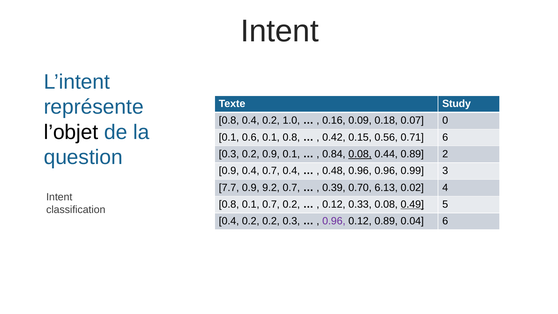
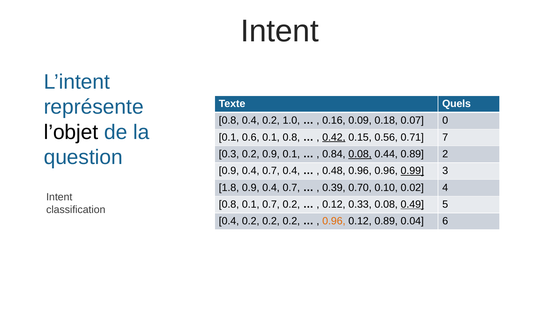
Study: Study -> Quels
0.42 underline: none -> present
0.71 6: 6 -> 7
0.99 underline: none -> present
7.7: 7.7 -> 1.8
9.2 at (271, 187): 9.2 -> 0.4
6.13: 6.13 -> 0.10
0.2 0.2 0.3: 0.3 -> 0.2
0.96 at (334, 221) colour: purple -> orange
